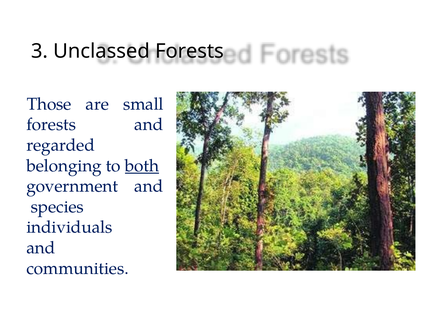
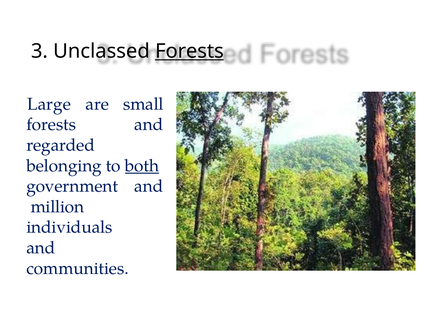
Forests at (189, 51) underline: none -> present
Those: Those -> Large
species: species -> million
